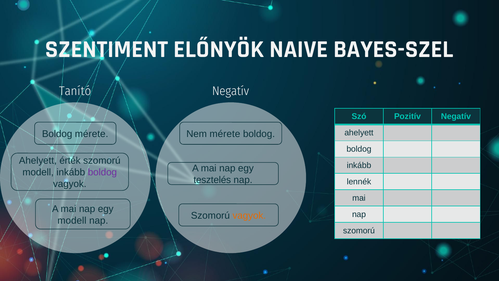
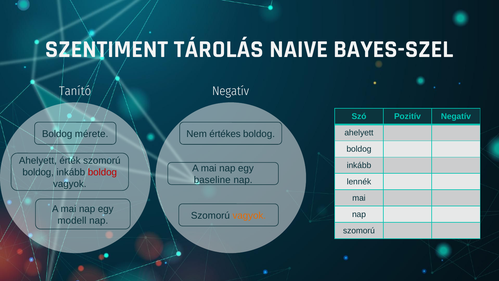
ELŐNYÖK: ELŐNYÖK -> TÁROLÁS
Nem mérete: mérete -> értékes
modell at (38, 172): modell -> boldog
boldog at (102, 172) colour: purple -> red
tesztelés: tesztelés -> baseline
